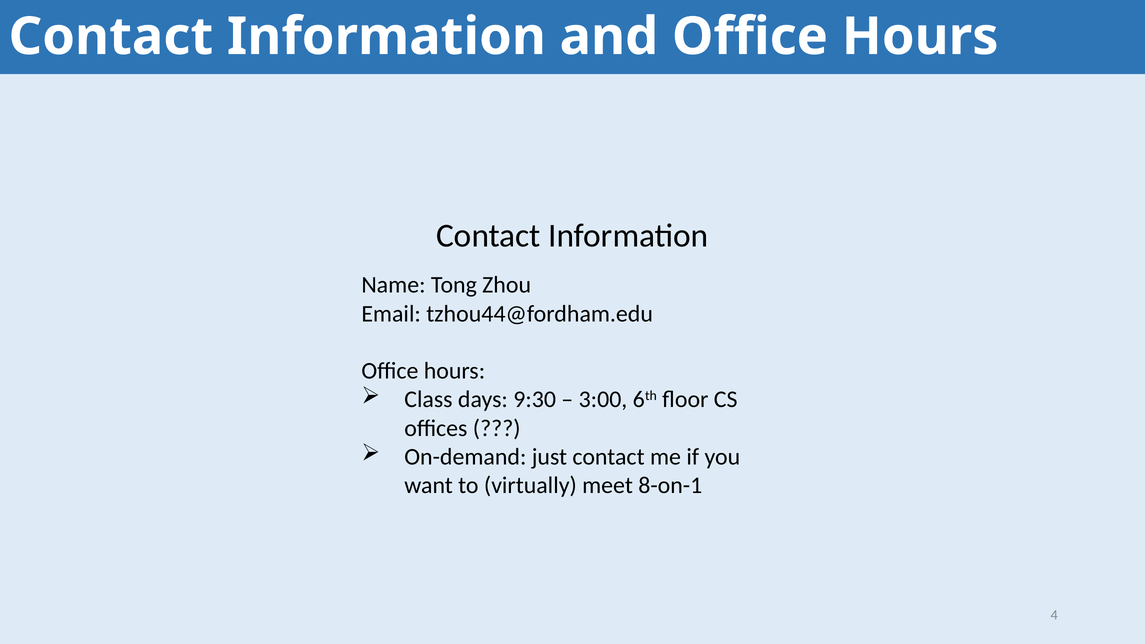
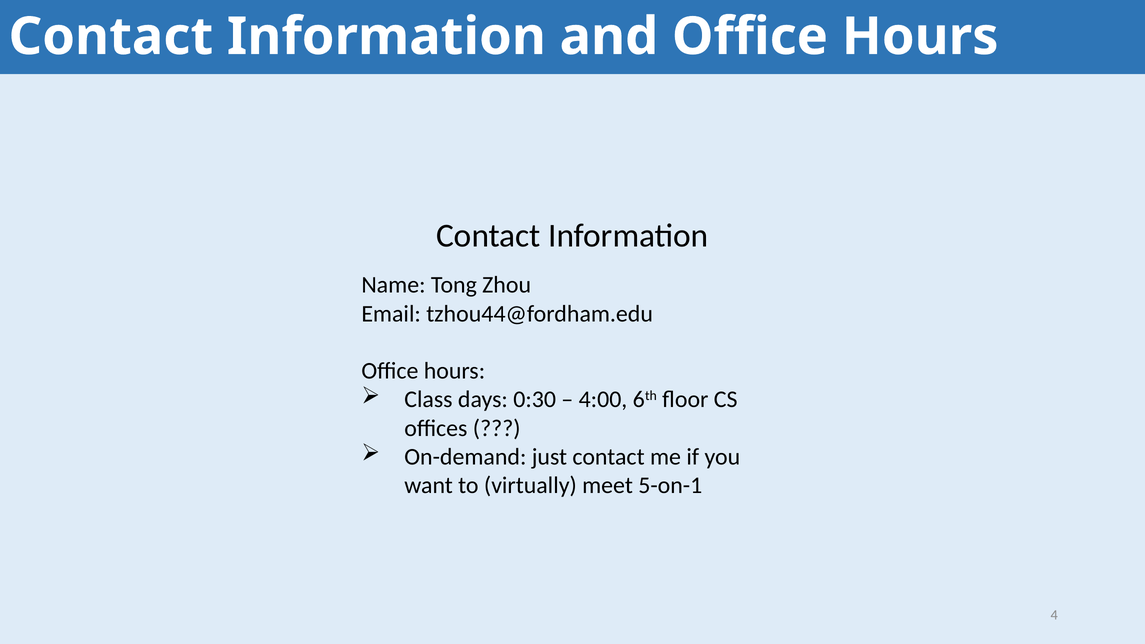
9:30: 9:30 -> 0:30
3:00: 3:00 -> 4:00
8-on-1: 8-on-1 -> 5-on-1
